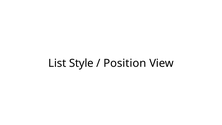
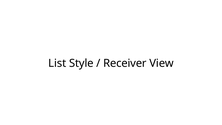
Position: Position -> Receiver
